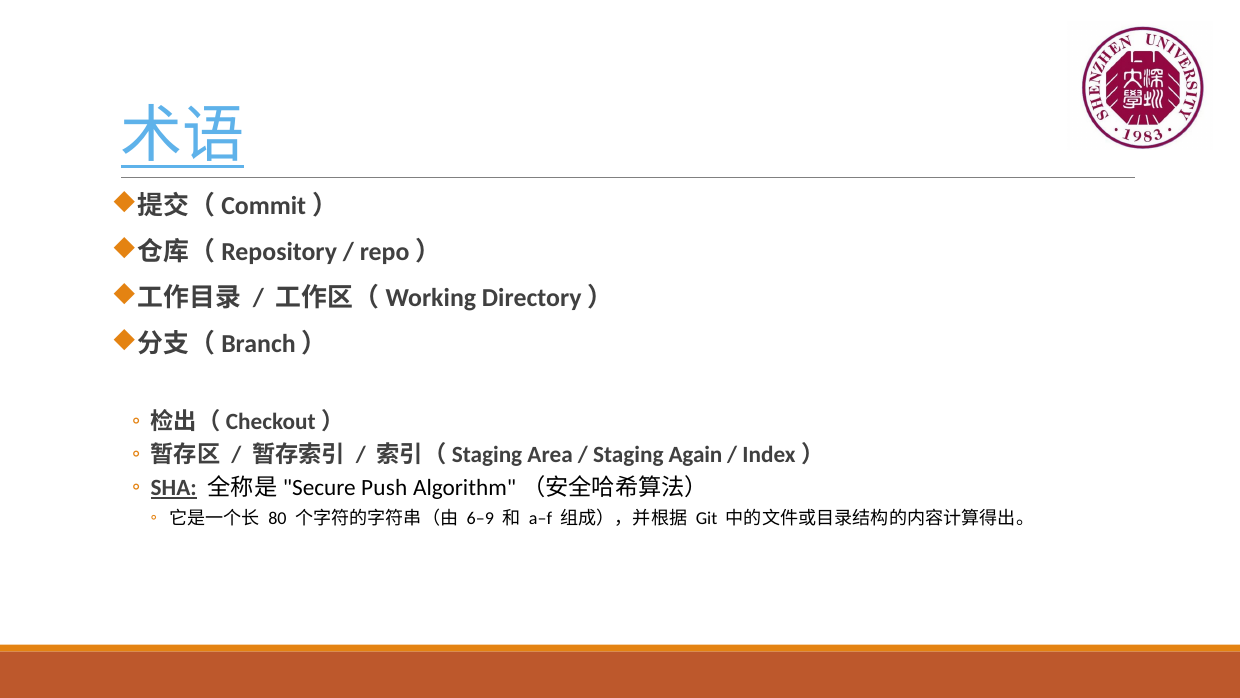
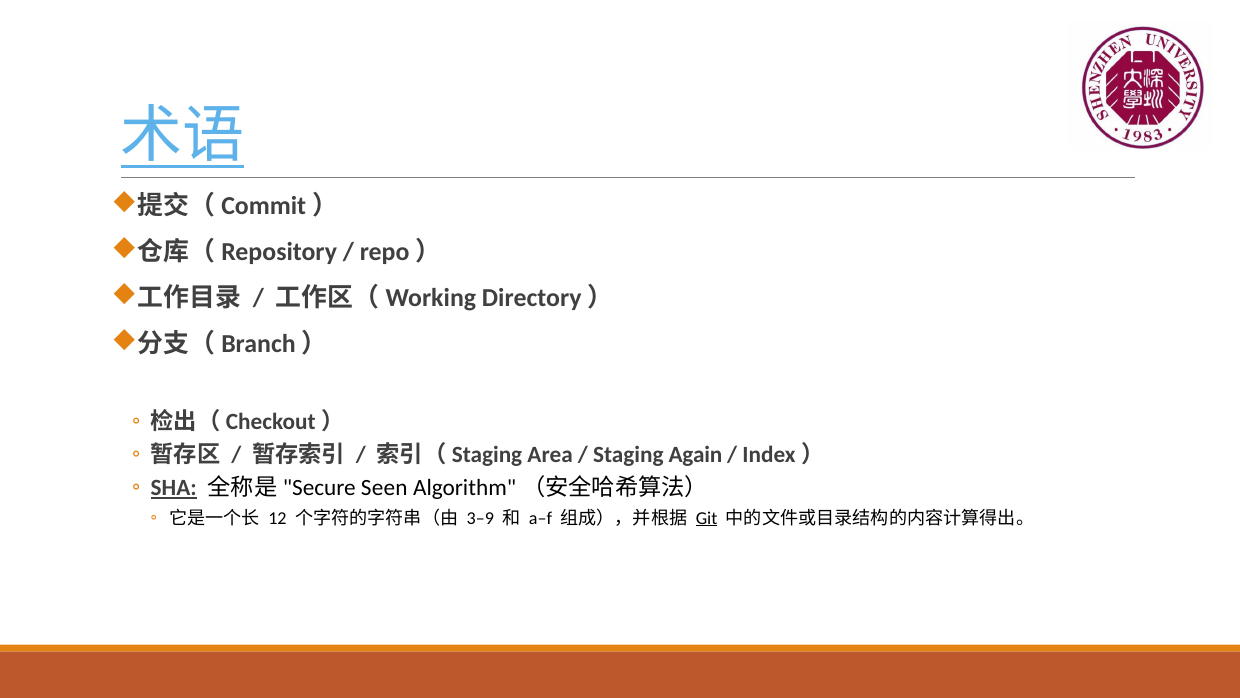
Push: Push -> Seen
80: 80 -> 12
6–9: 6–9 -> 3–9
Git underline: none -> present
